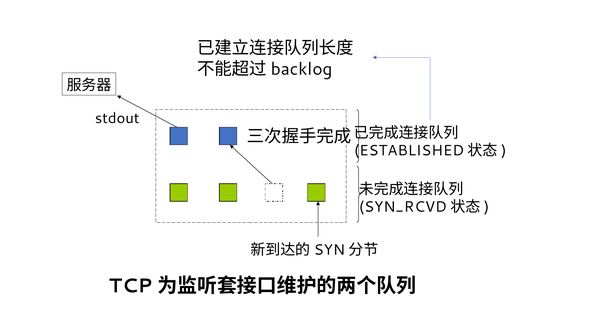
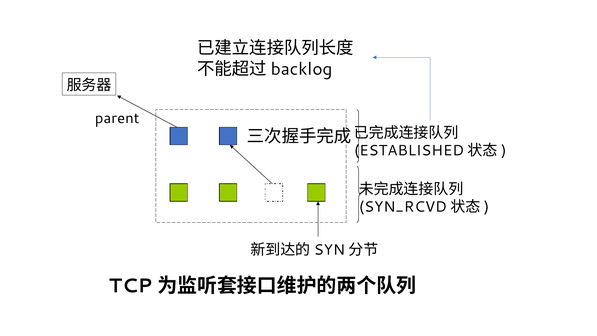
stdout: stdout -> parent
